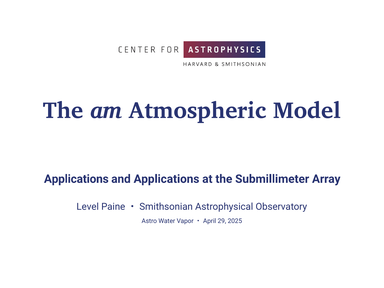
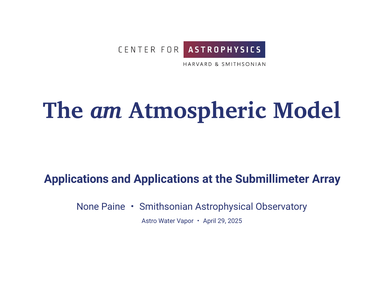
Level: Level -> None
